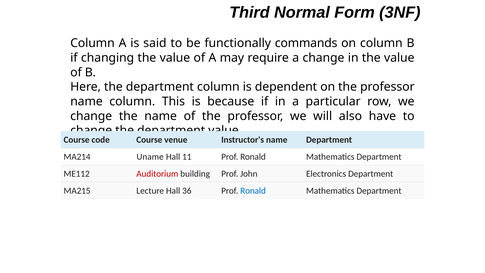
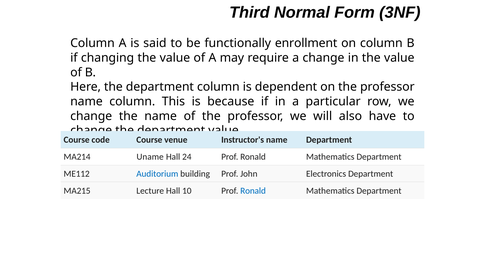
commands: commands -> enrollment
11: 11 -> 24
Auditorium colour: red -> blue
36: 36 -> 10
